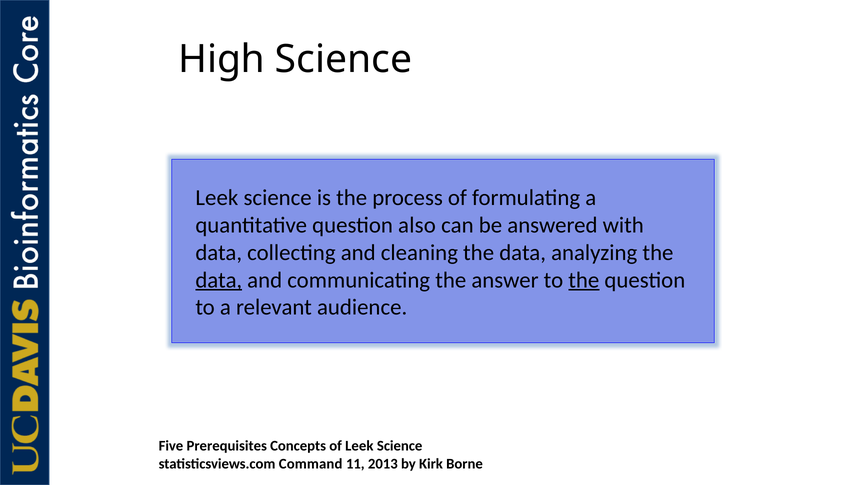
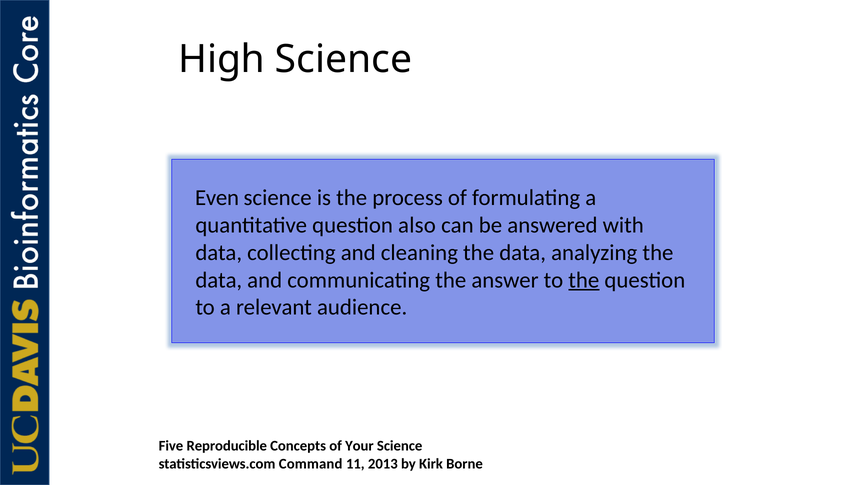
Leek at (217, 198): Leek -> Even
data at (219, 280) underline: present -> none
Prerequisites: Prerequisites -> Reproducible
of Leek: Leek -> Your
